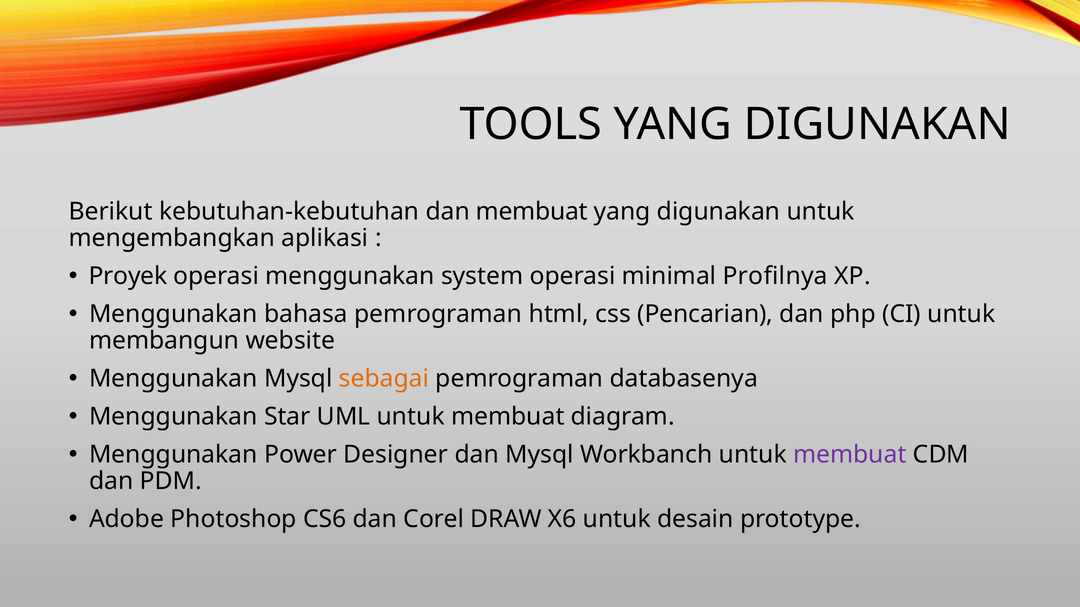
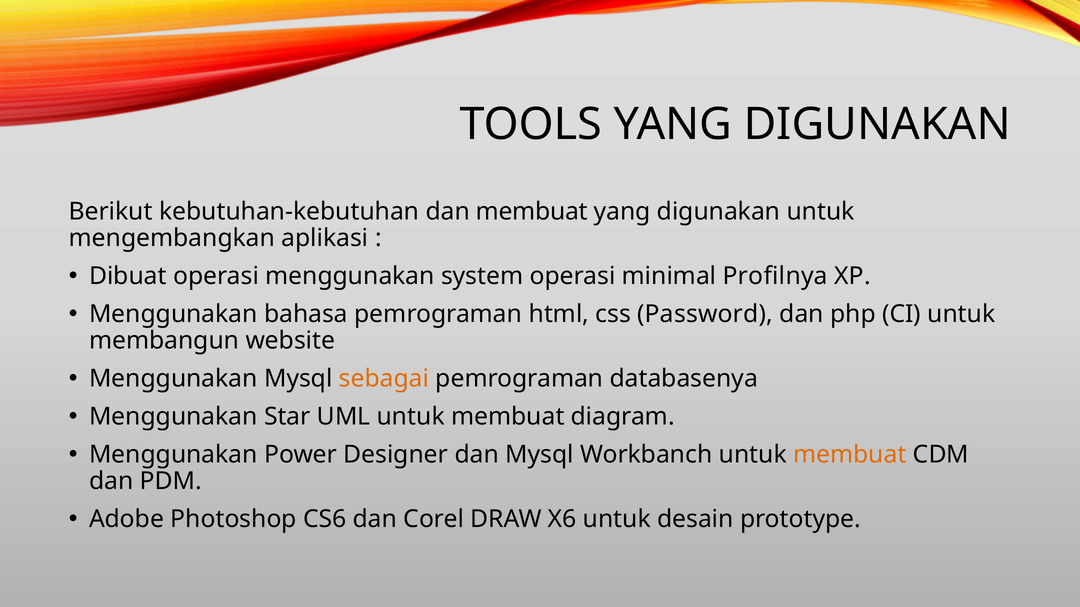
Proyek: Proyek -> Dibuat
Pencarian: Pencarian -> Password
membuat at (850, 455) colour: purple -> orange
